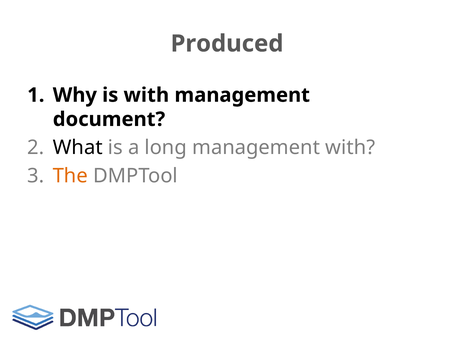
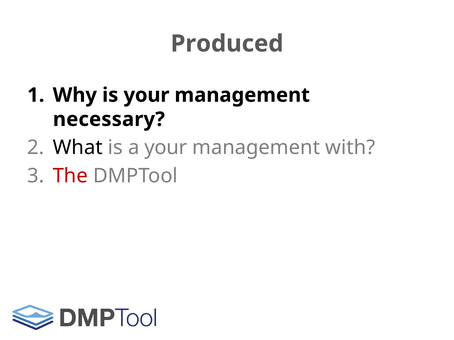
is with: with -> your
document: document -> necessary
a long: long -> your
The colour: orange -> red
